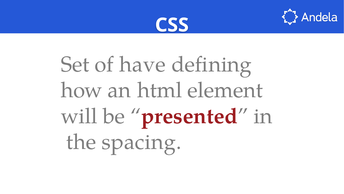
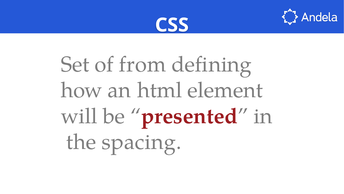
have: have -> from
